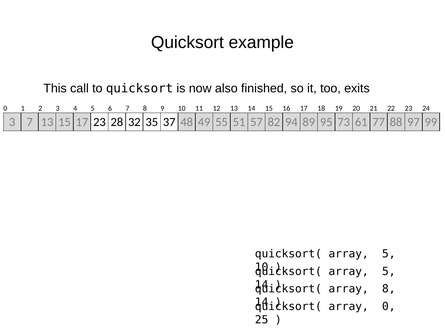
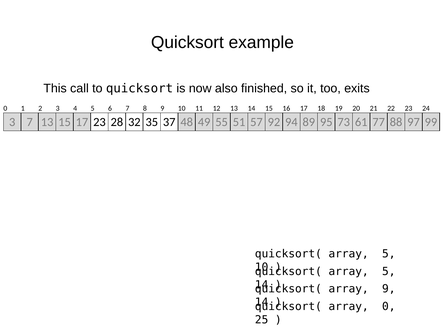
82: 82 -> 92
array 8: 8 -> 9
